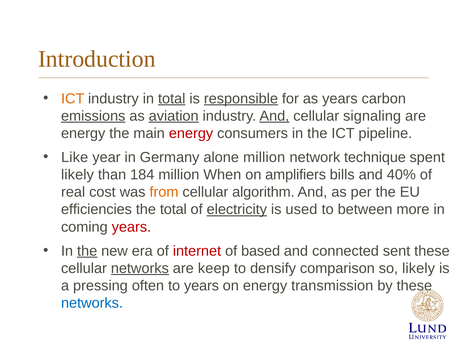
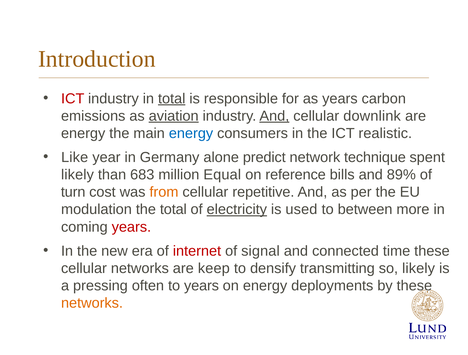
ICT at (73, 99) colour: orange -> red
responsible underline: present -> none
emissions underline: present -> none
signaling: signaling -> downlink
energy at (191, 134) colour: red -> blue
pipeline: pipeline -> realistic
alone million: million -> predict
184: 184 -> 683
When: When -> Equal
amplifiers: amplifiers -> reference
40%: 40% -> 89%
real: real -> turn
algorithm: algorithm -> repetitive
efficiencies: efficiencies -> modulation
the at (87, 251) underline: present -> none
based: based -> signal
sent: sent -> time
networks at (140, 269) underline: present -> none
comparison: comparison -> transmitting
transmission: transmission -> deployments
networks at (92, 304) colour: blue -> orange
